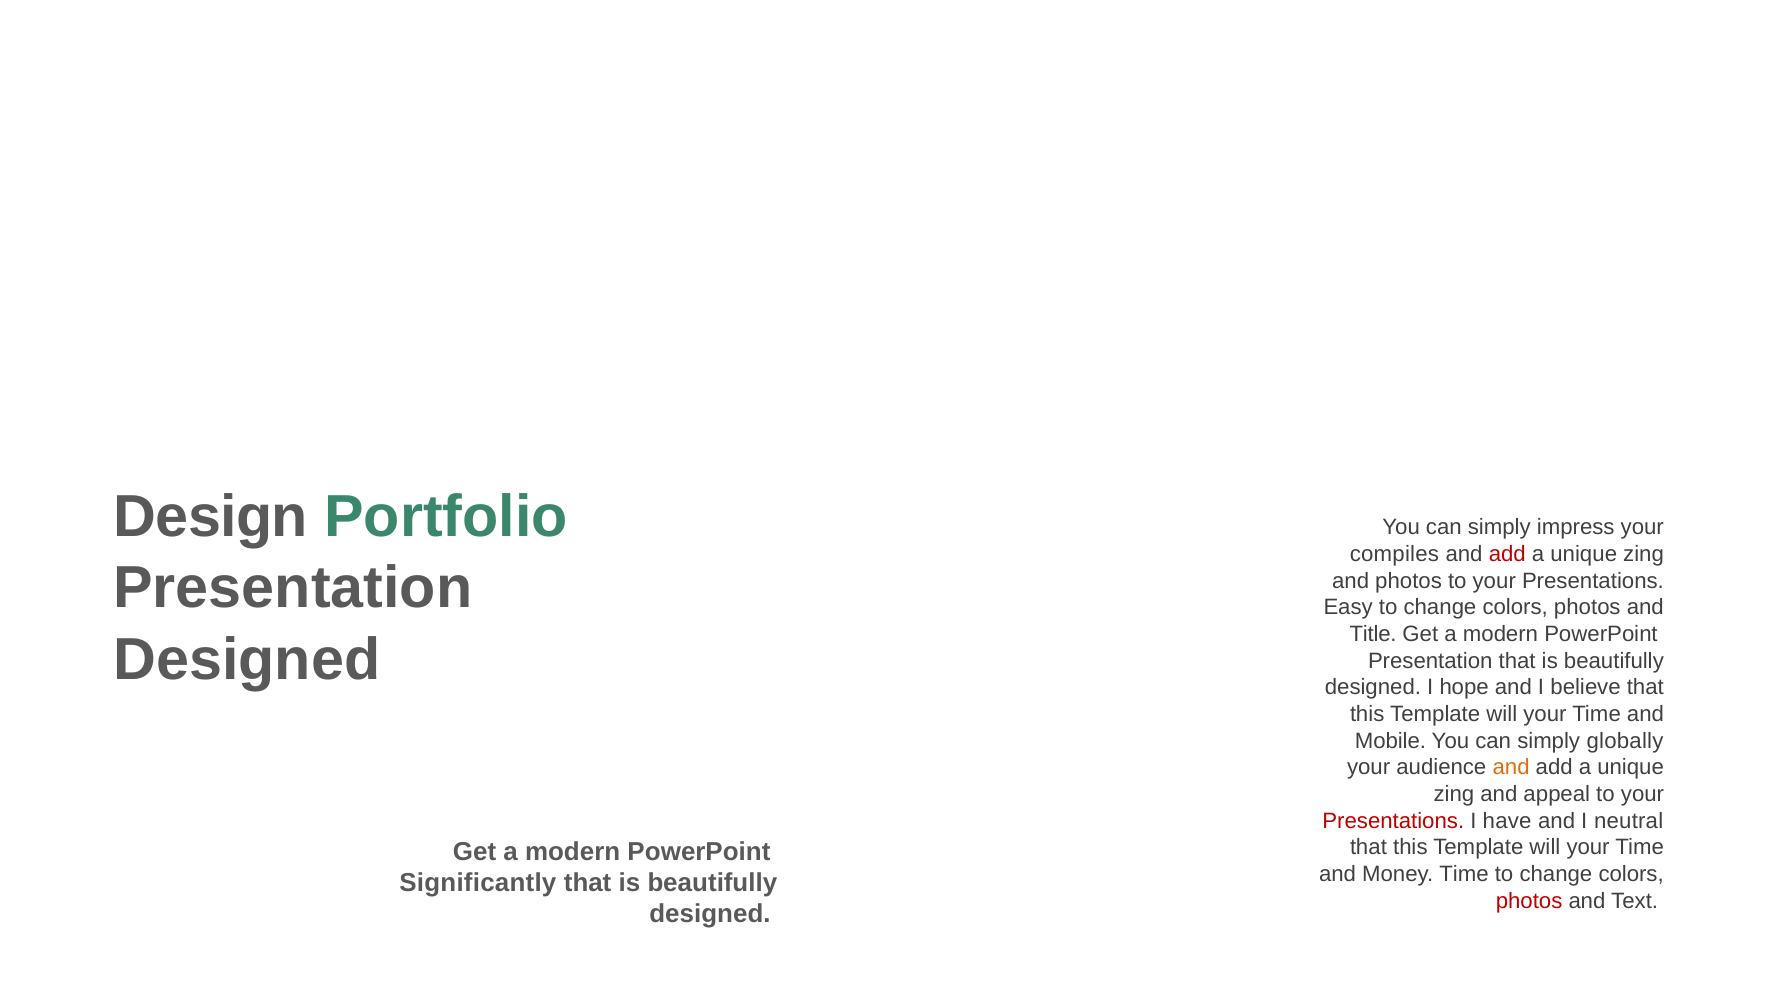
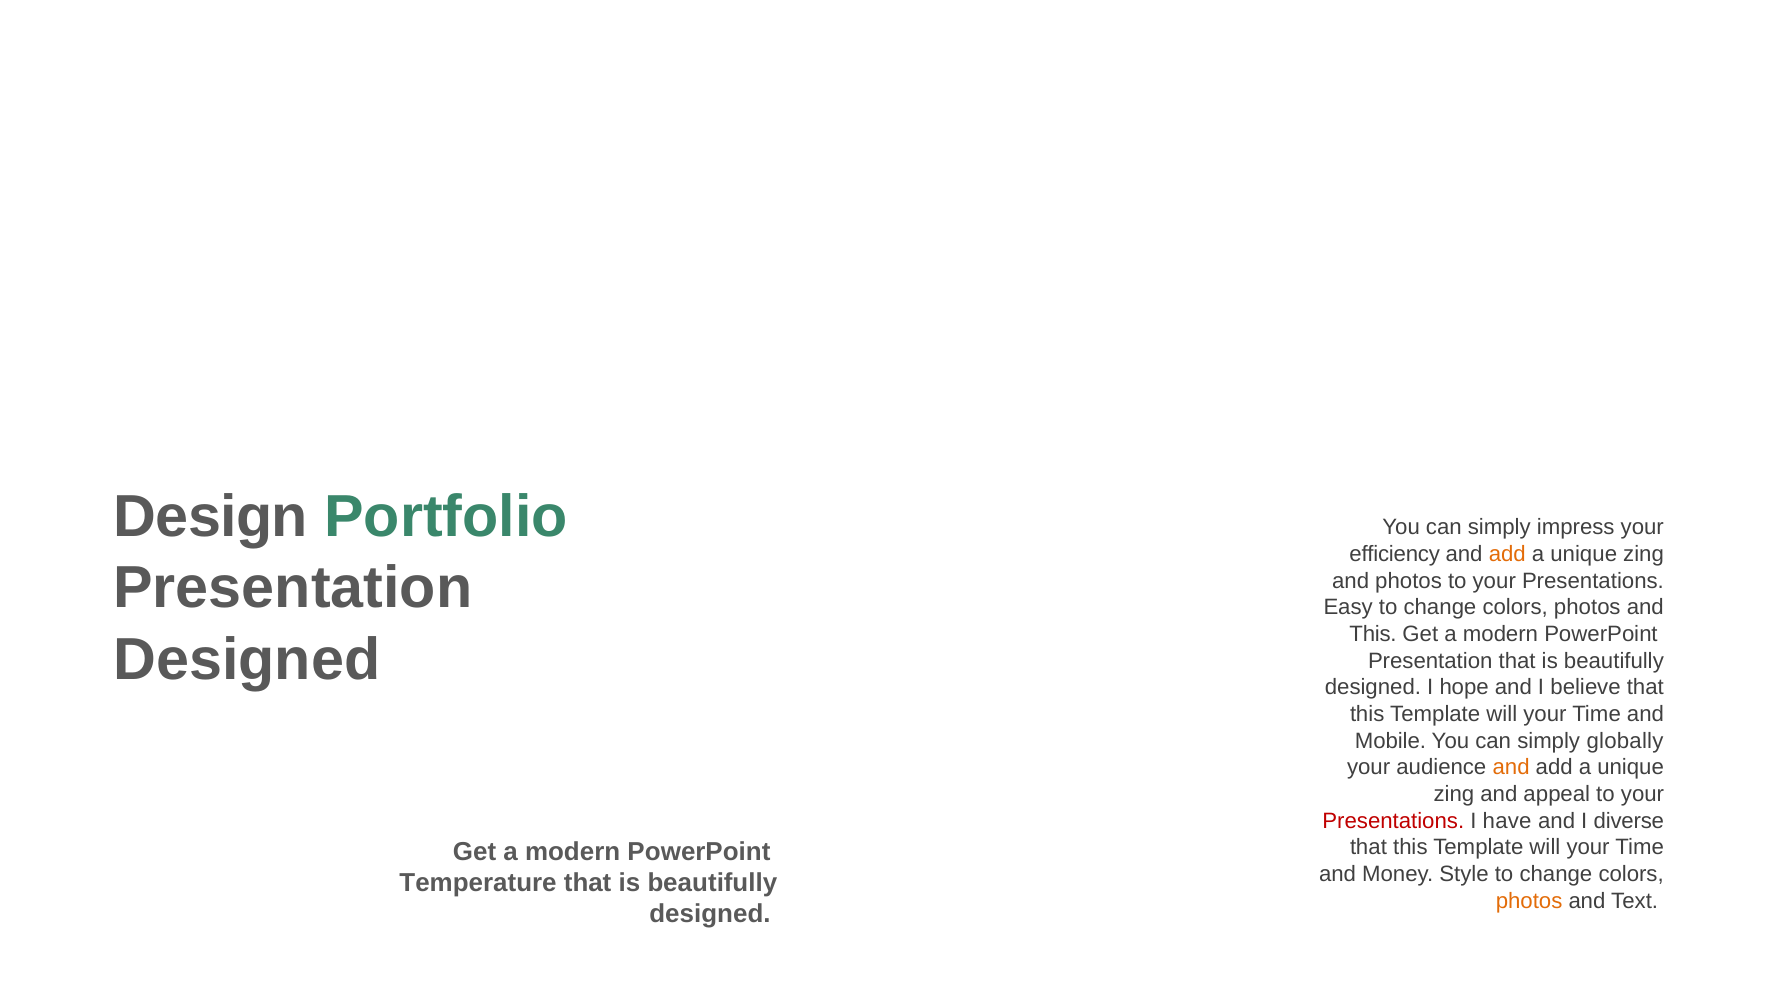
compiles: compiles -> efficiency
add at (1507, 554) colour: red -> orange
Title at (1373, 634): Title -> This
neutral: neutral -> diverse
Money Time: Time -> Style
Significantly: Significantly -> Temperature
photos at (1529, 901) colour: red -> orange
